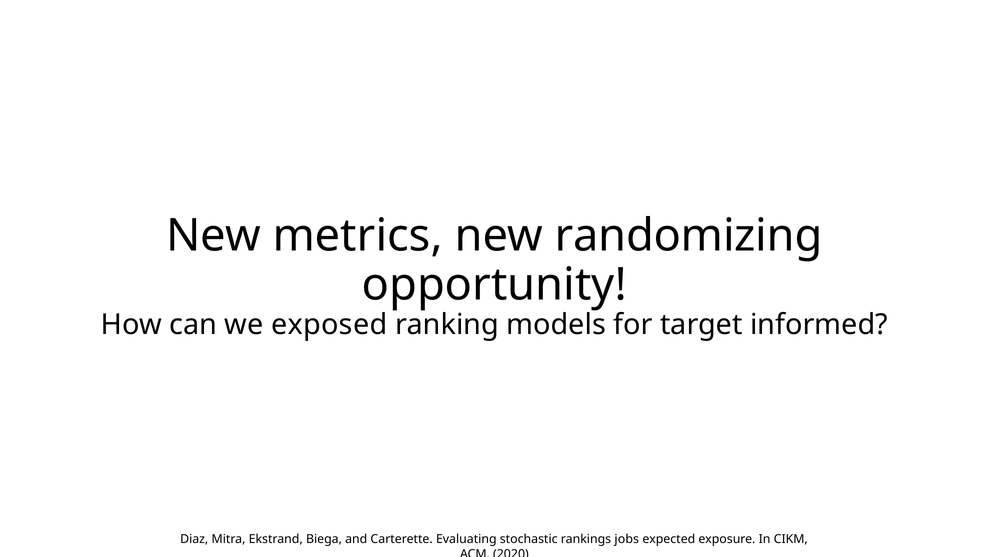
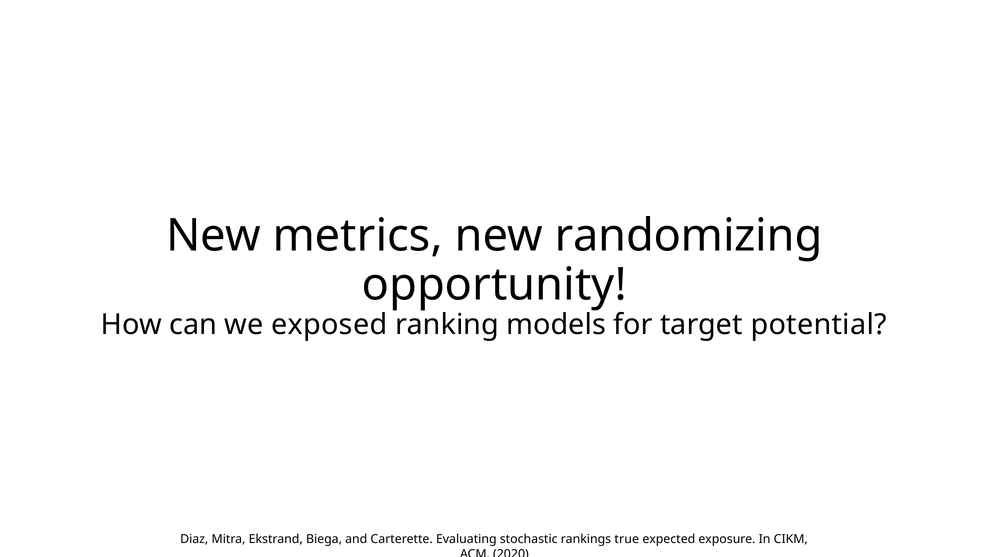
informed: informed -> potential
jobs: jobs -> true
